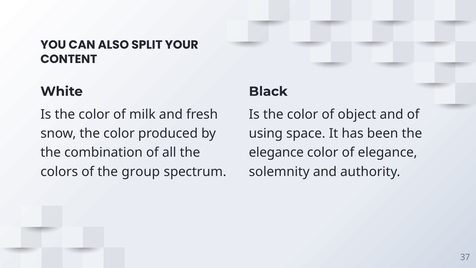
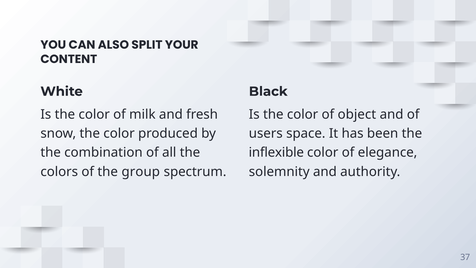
using: using -> users
elegance at (276, 152): elegance -> inflexible
